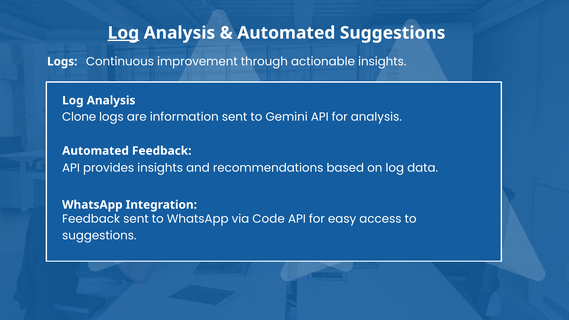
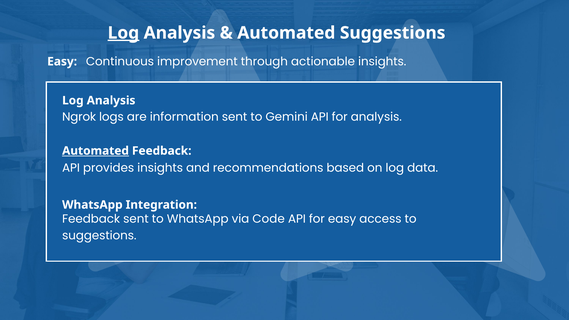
Logs at (62, 62): Logs -> Easy
Clone: Clone -> Ngrok
Automated at (96, 151) underline: none -> present
